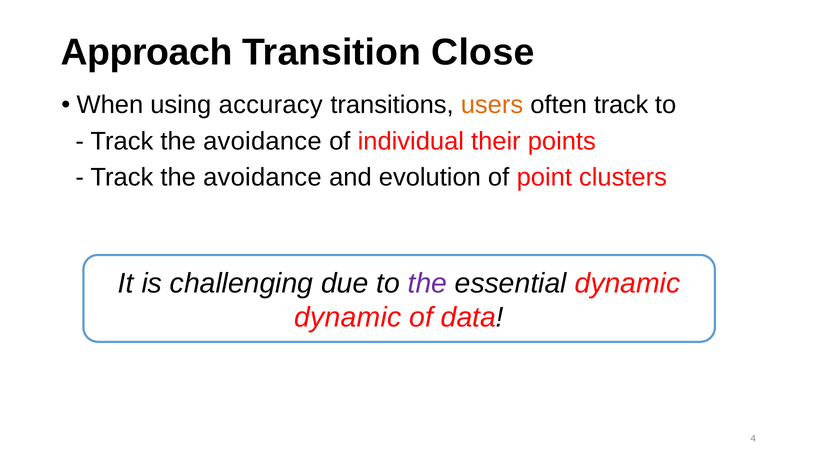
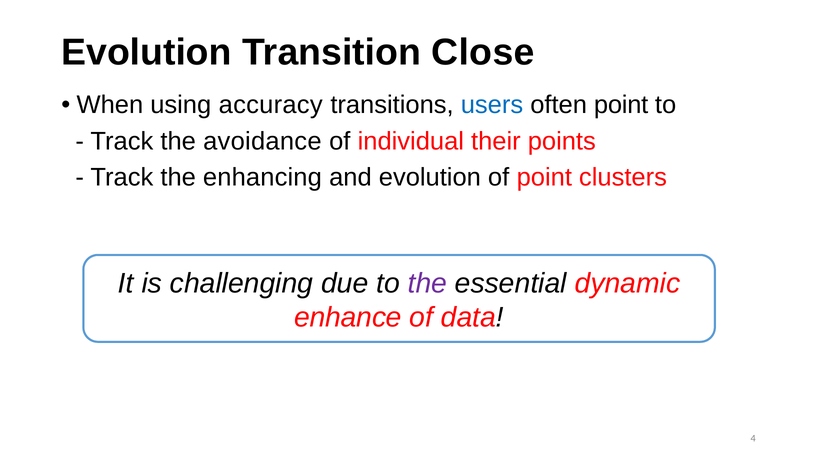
Approach at (147, 53): Approach -> Evolution
users colour: orange -> blue
often track: track -> point
avoidance at (262, 177): avoidance -> enhancing
dynamic at (348, 318): dynamic -> enhance
